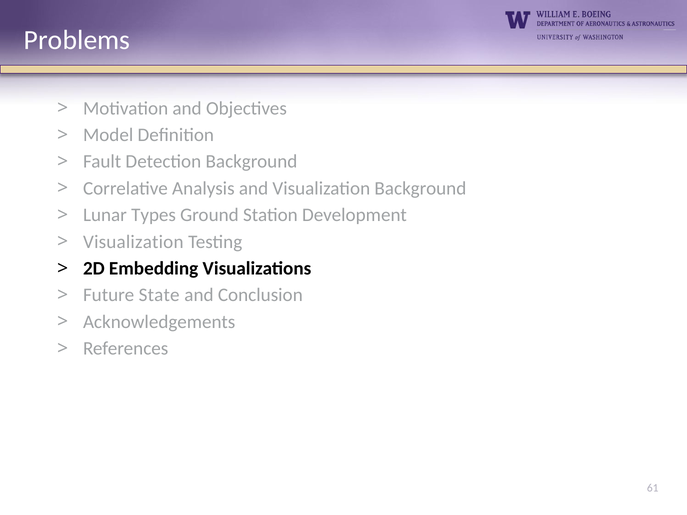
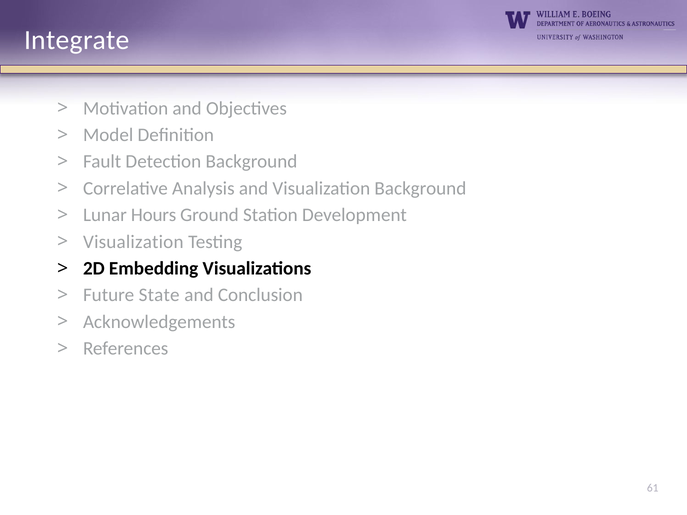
Problems: Problems -> Integrate
Types: Types -> Hours
